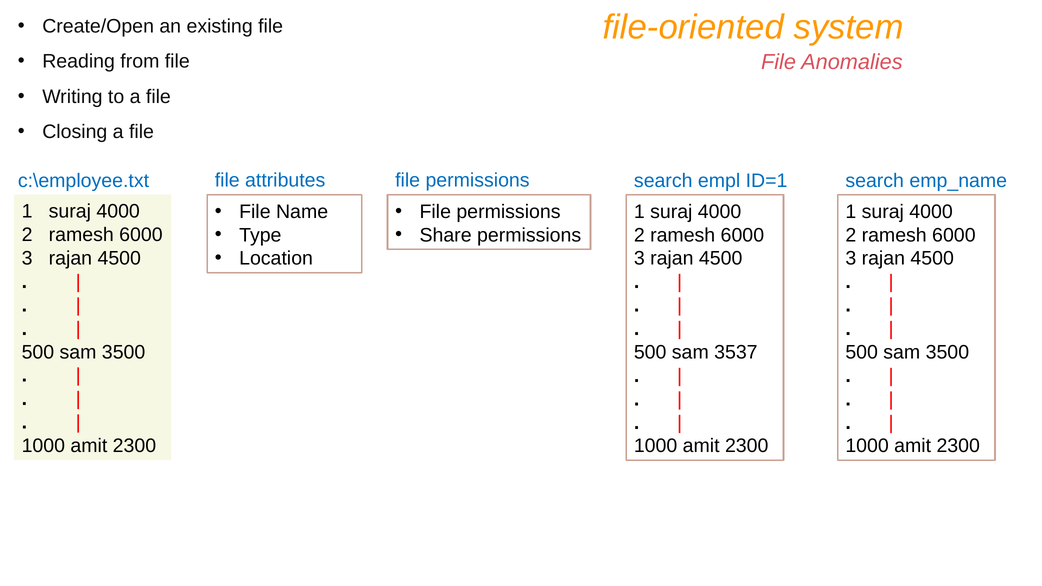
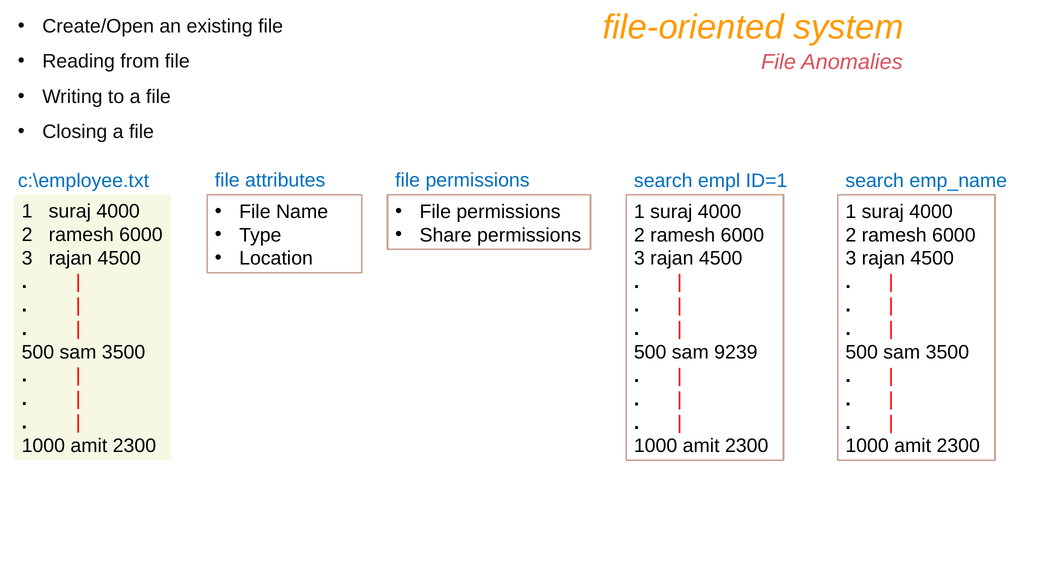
3537: 3537 -> 9239
